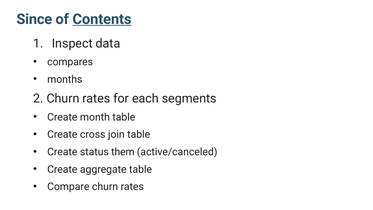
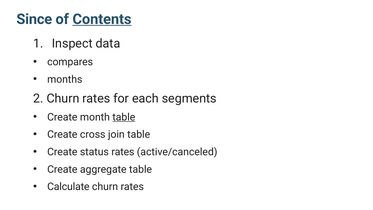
table at (124, 117) underline: none -> present
status them: them -> rates
Compare: Compare -> Calculate
